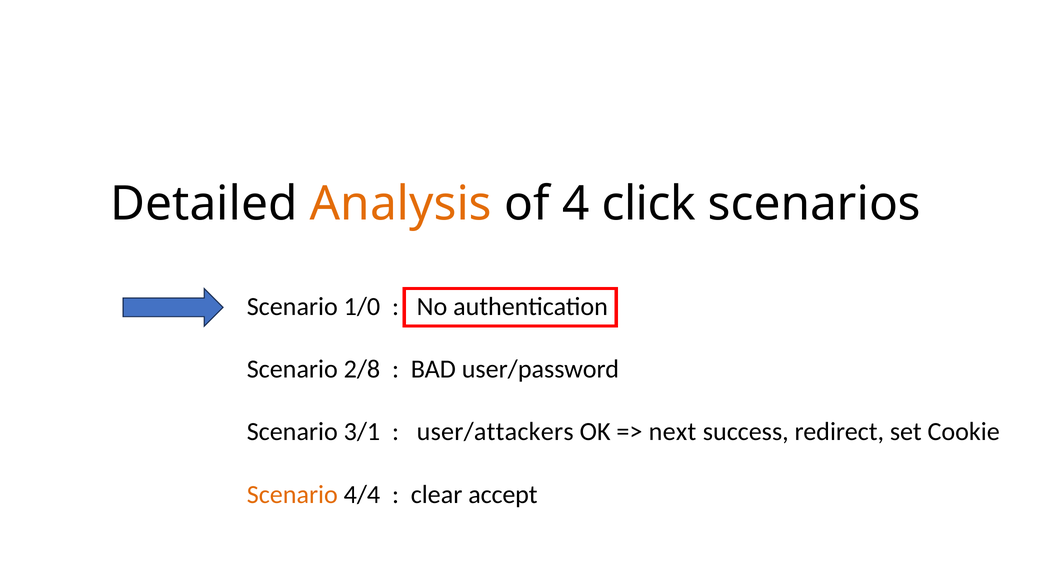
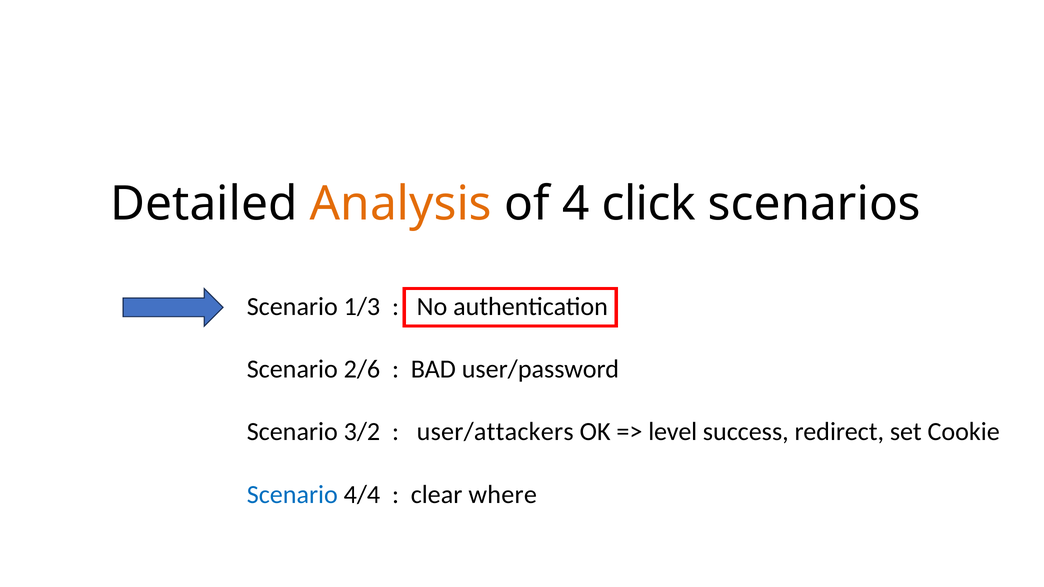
1/0: 1/0 -> 1/3
2/8: 2/8 -> 2/6
3/1: 3/1 -> 3/2
next: next -> level
Scenario at (292, 495) colour: orange -> blue
accept: accept -> where
